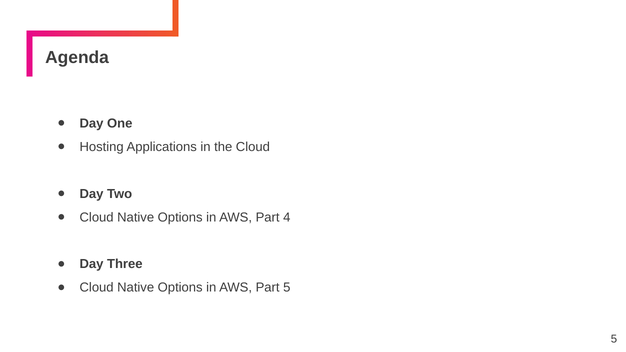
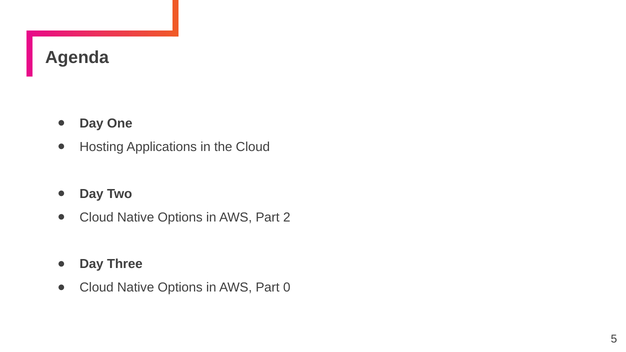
4: 4 -> 2
Part 5: 5 -> 0
